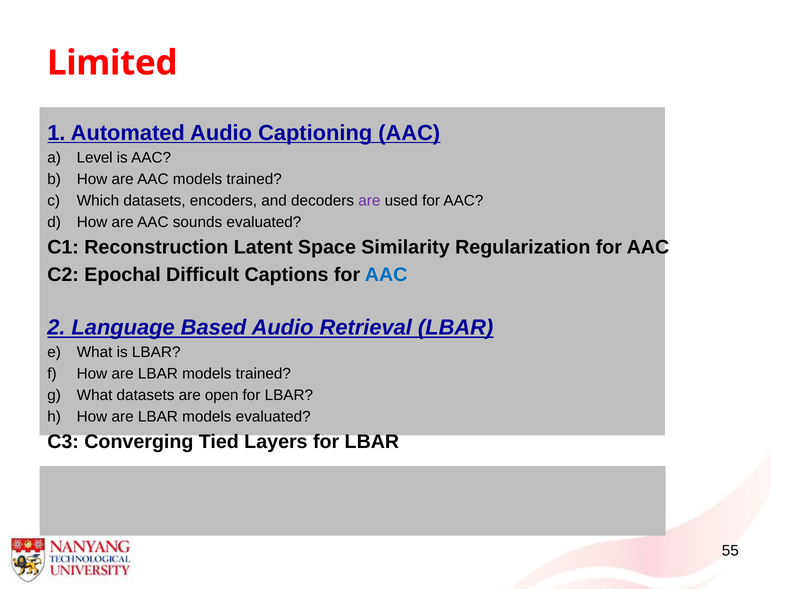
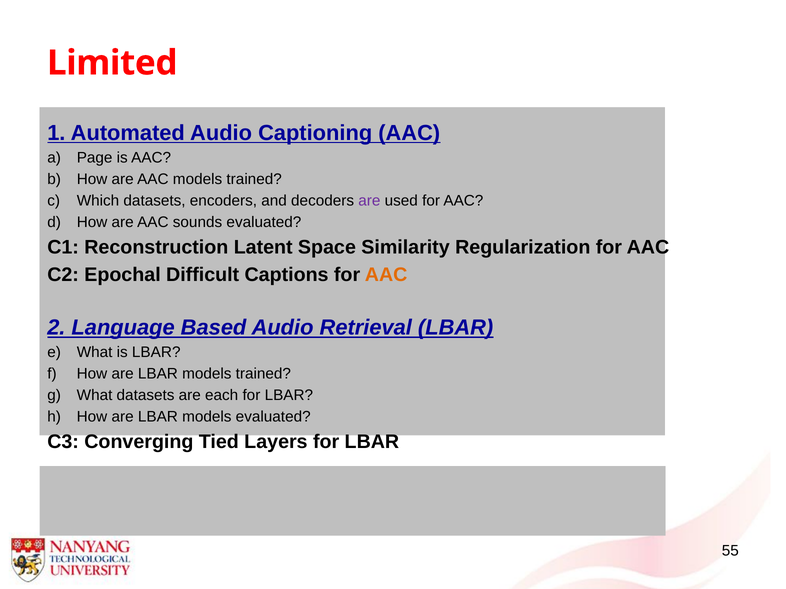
Level: Level -> Page
AAC at (386, 275) colour: blue -> orange
open: open -> each
